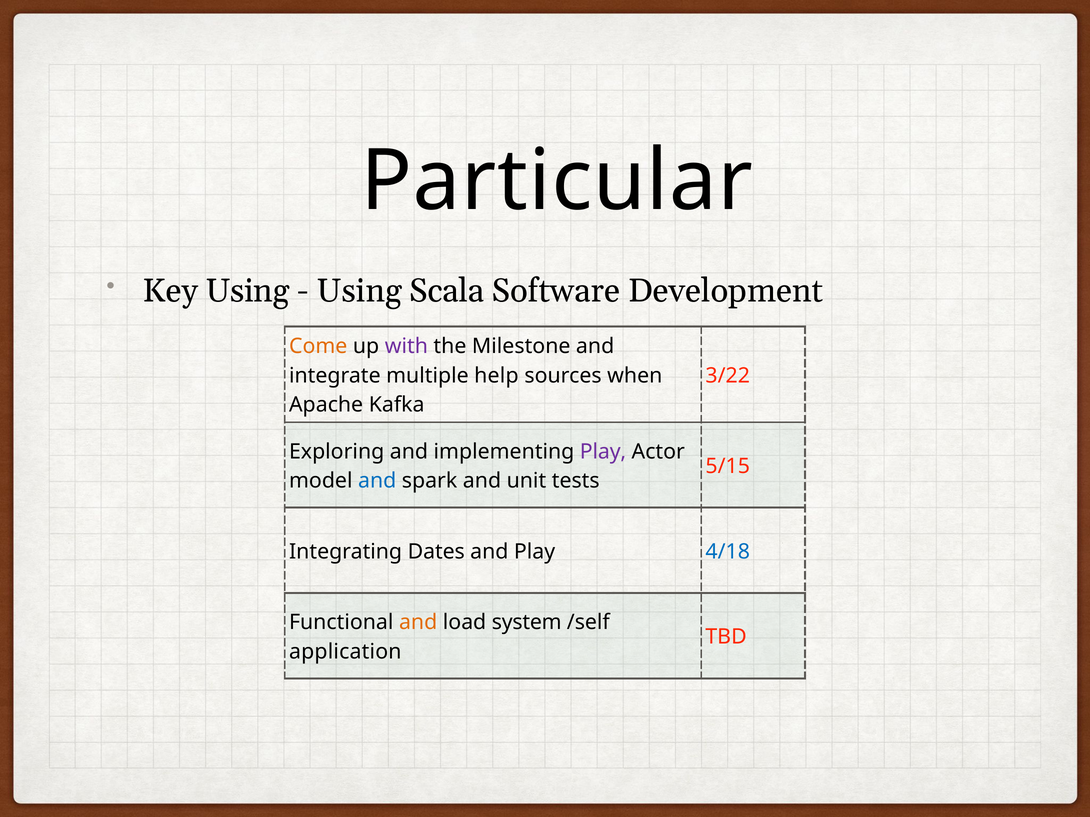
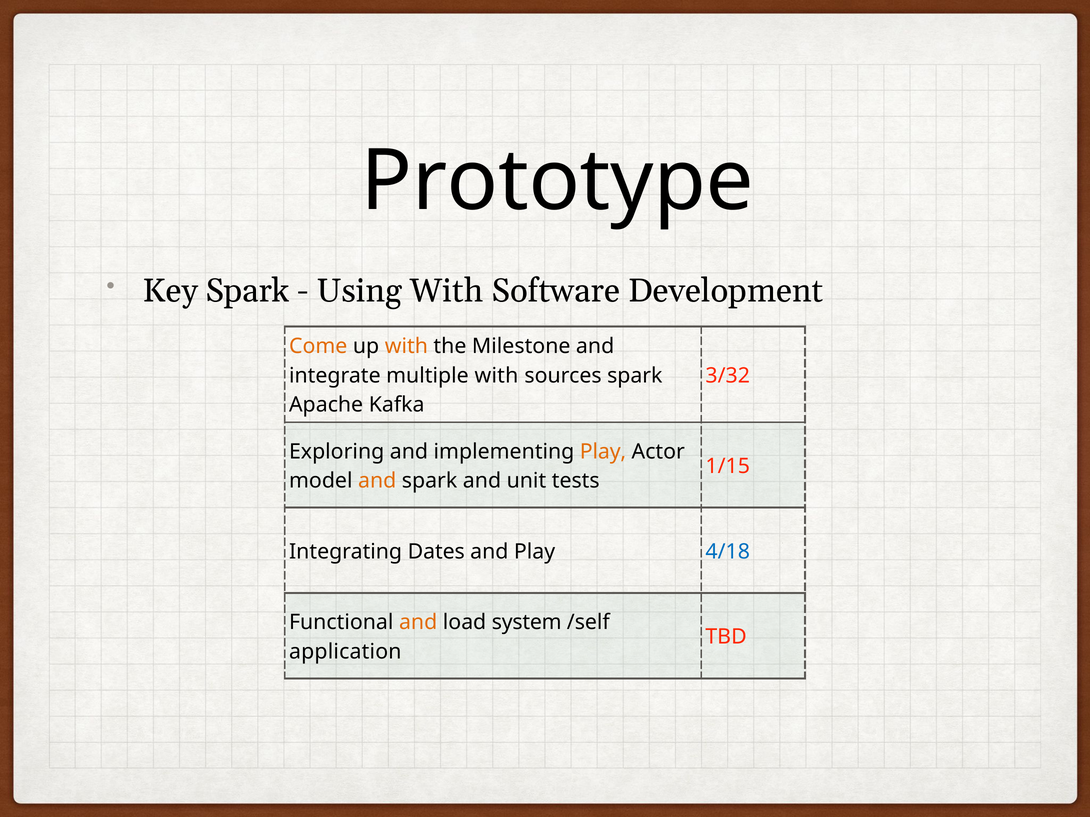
Particular: Particular -> Prototype
Key Using: Using -> Spark
Using Scala: Scala -> With
with at (406, 347) colour: purple -> orange
multiple help: help -> with
sources when: when -> spark
3/22: 3/22 -> 3/32
Play at (603, 452) colour: purple -> orange
5/15: 5/15 -> 1/15
and at (377, 481) colour: blue -> orange
